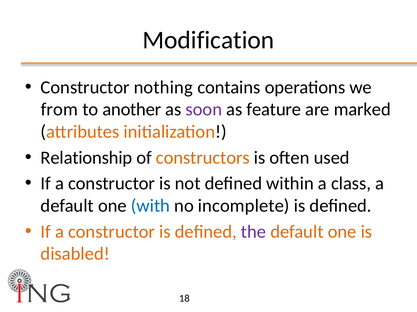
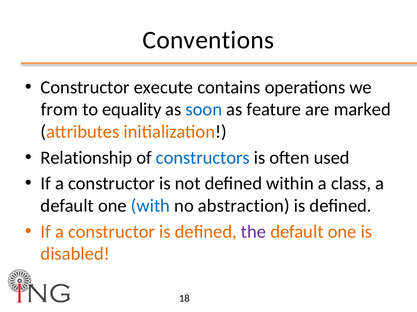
Modification: Modification -> Conventions
nothing: nothing -> execute
another: another -> equality
soon colour: purple -> blue
constructors colour: orange -> blue
incomplete: incomplete -> abstraction
